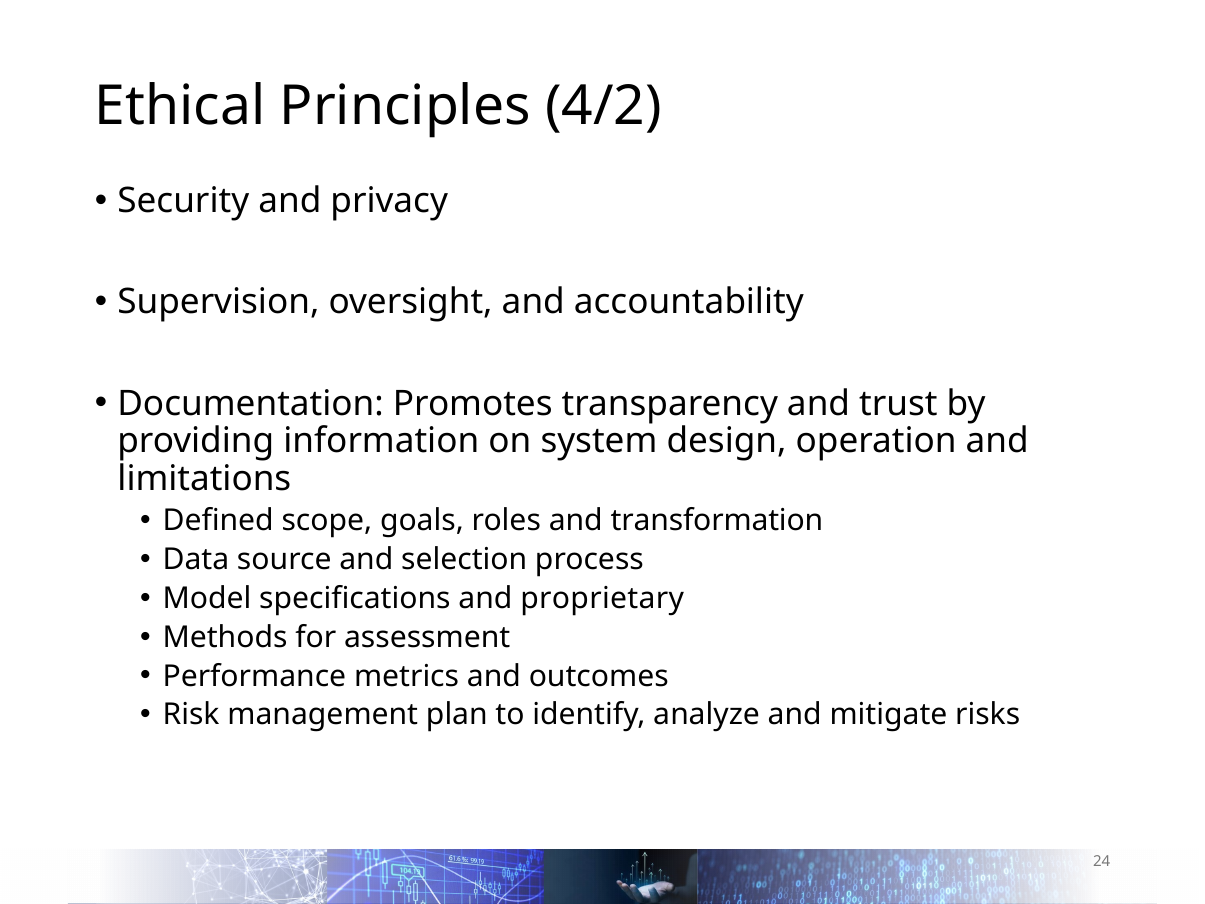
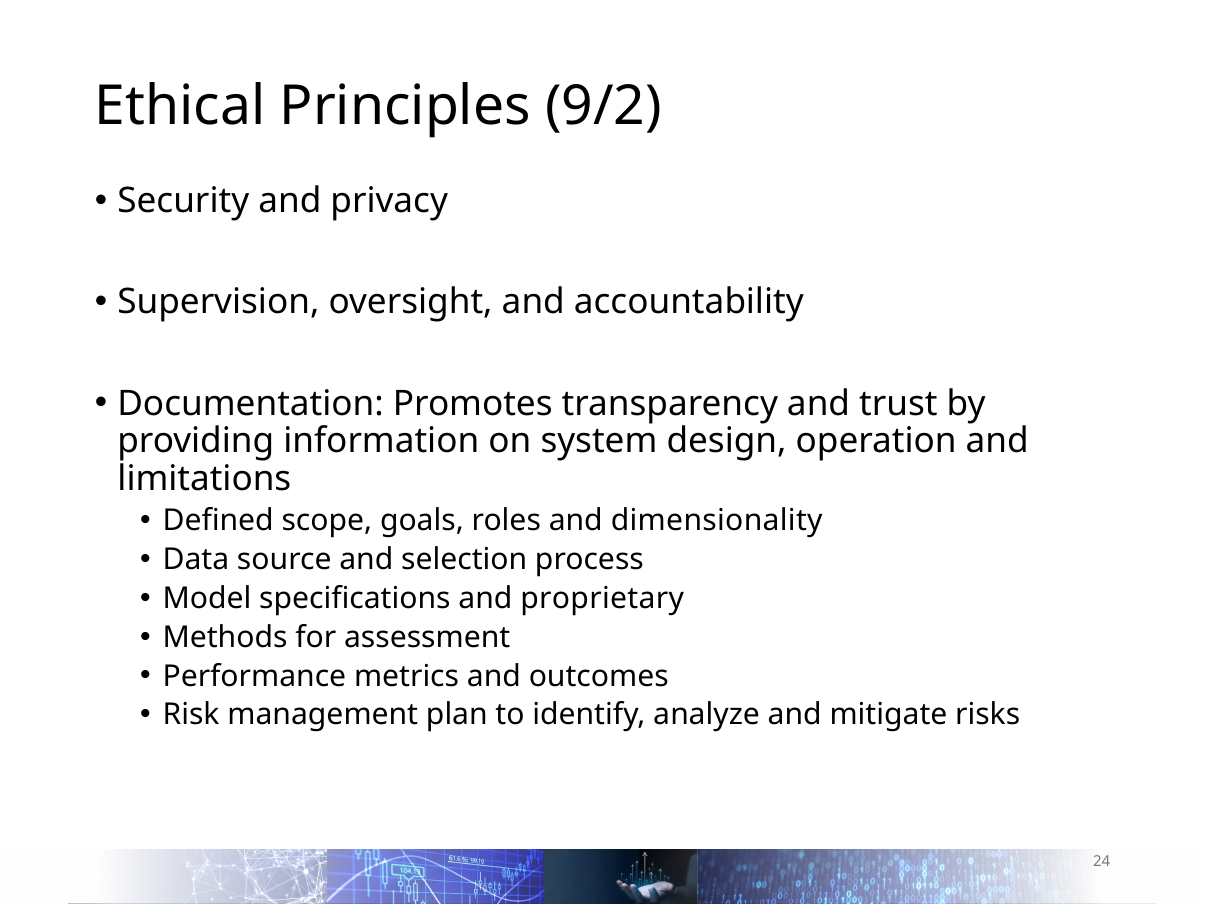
4/2: 4/2 -> 9/2
transformation: transformation -> dimensionality
